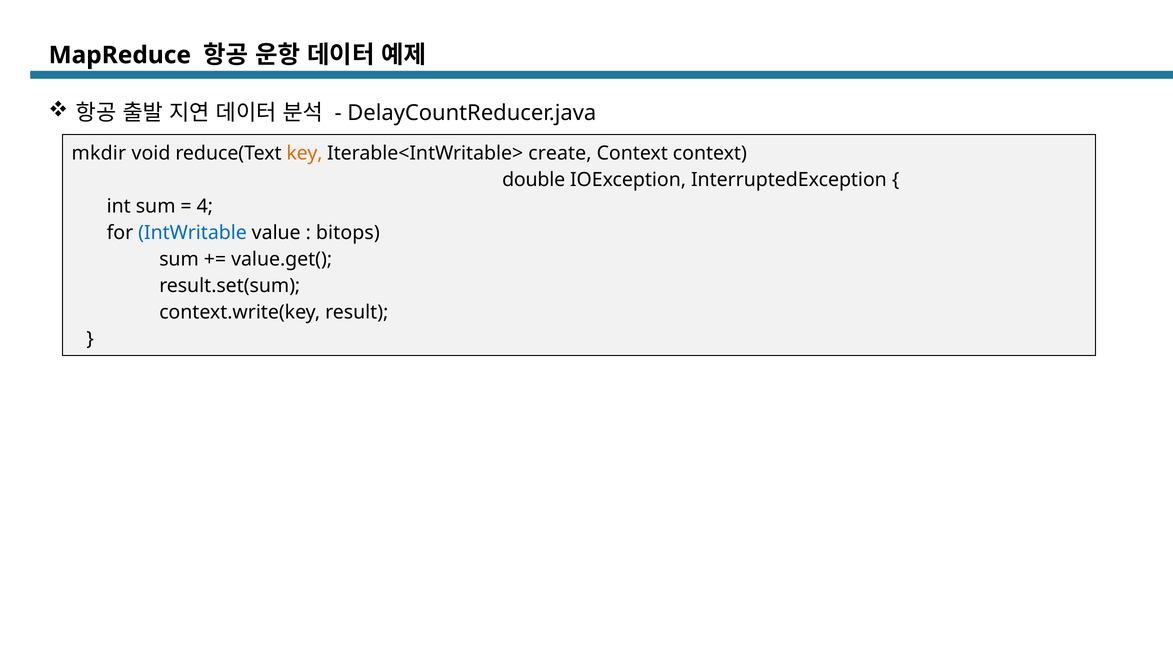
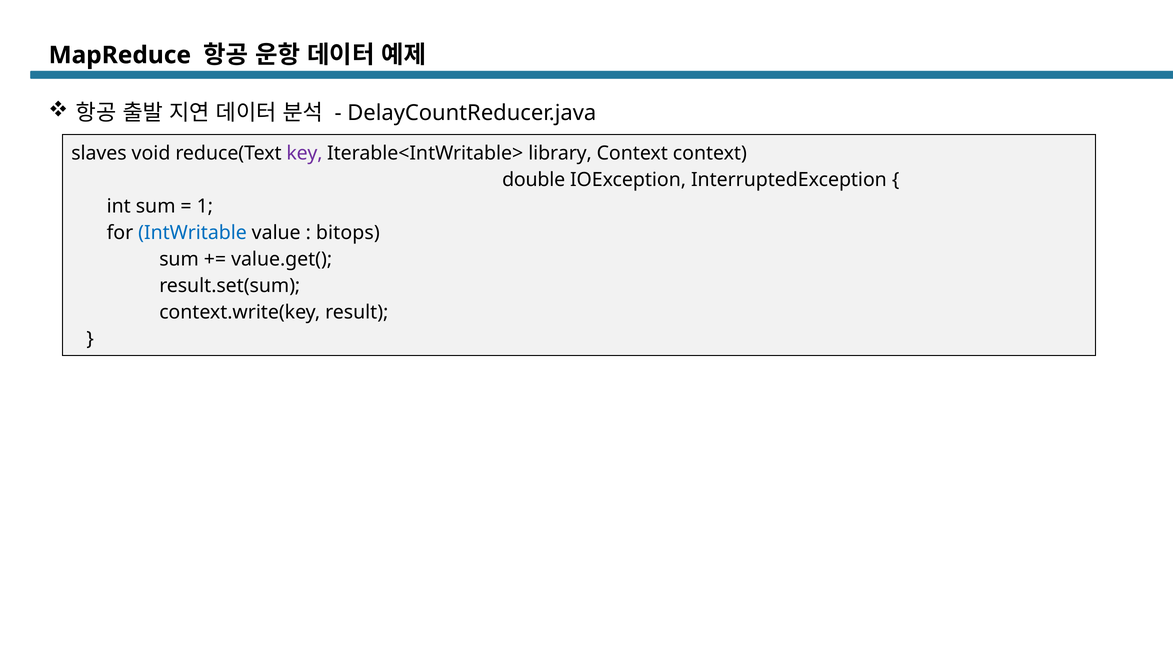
mkdir: mkdir -> slaves
key colour: orange -> purple
create: create -> library
4: 4 -> 1
